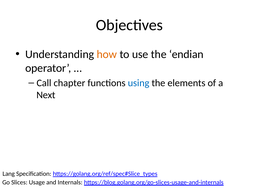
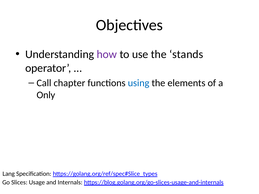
how colour: orange -> purple
endian: endian -> stands
Next: Next -> Only
